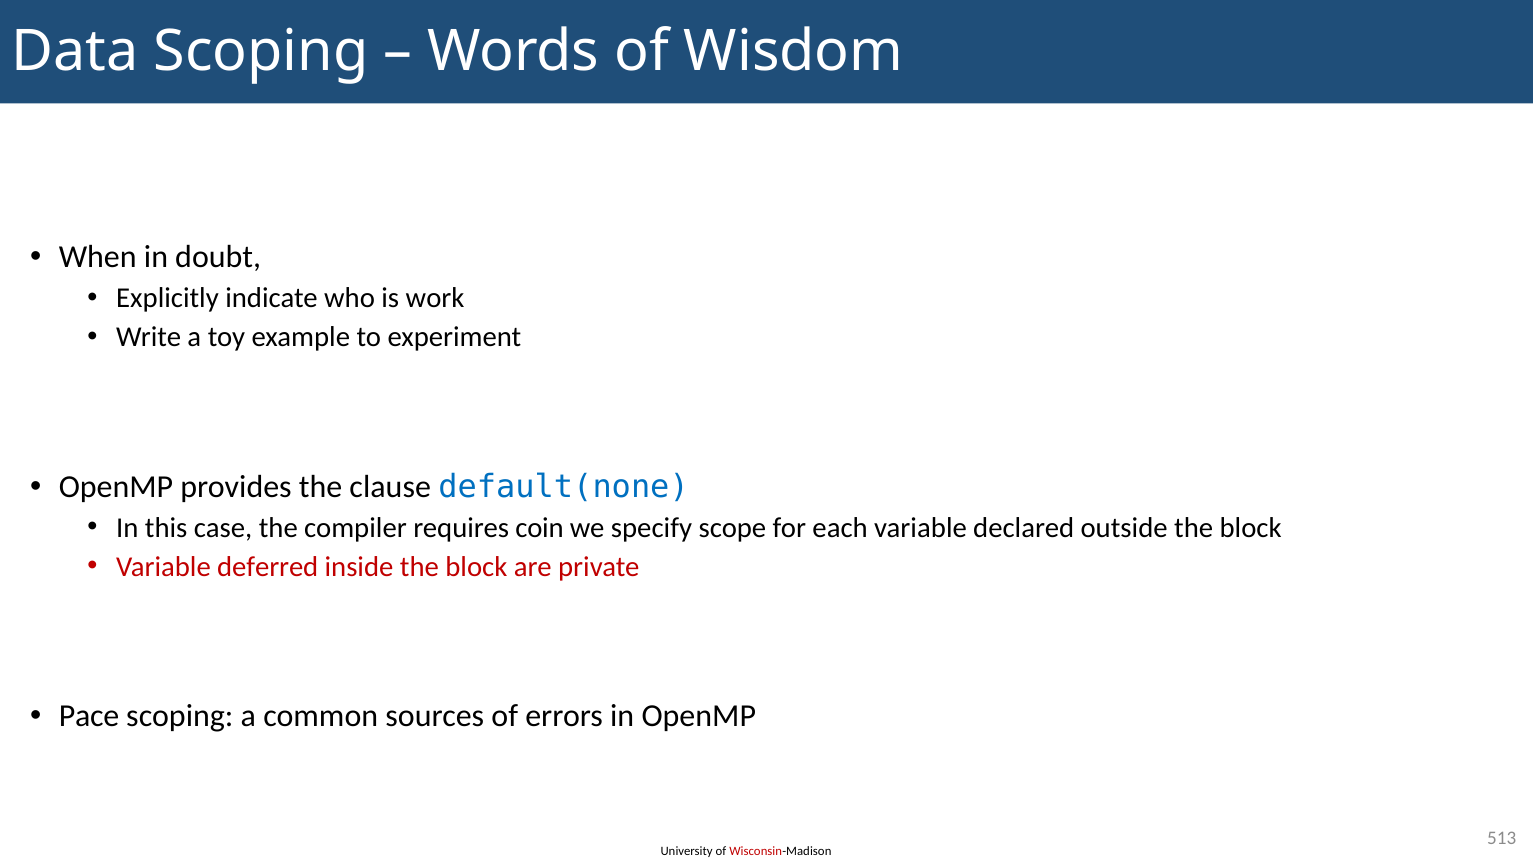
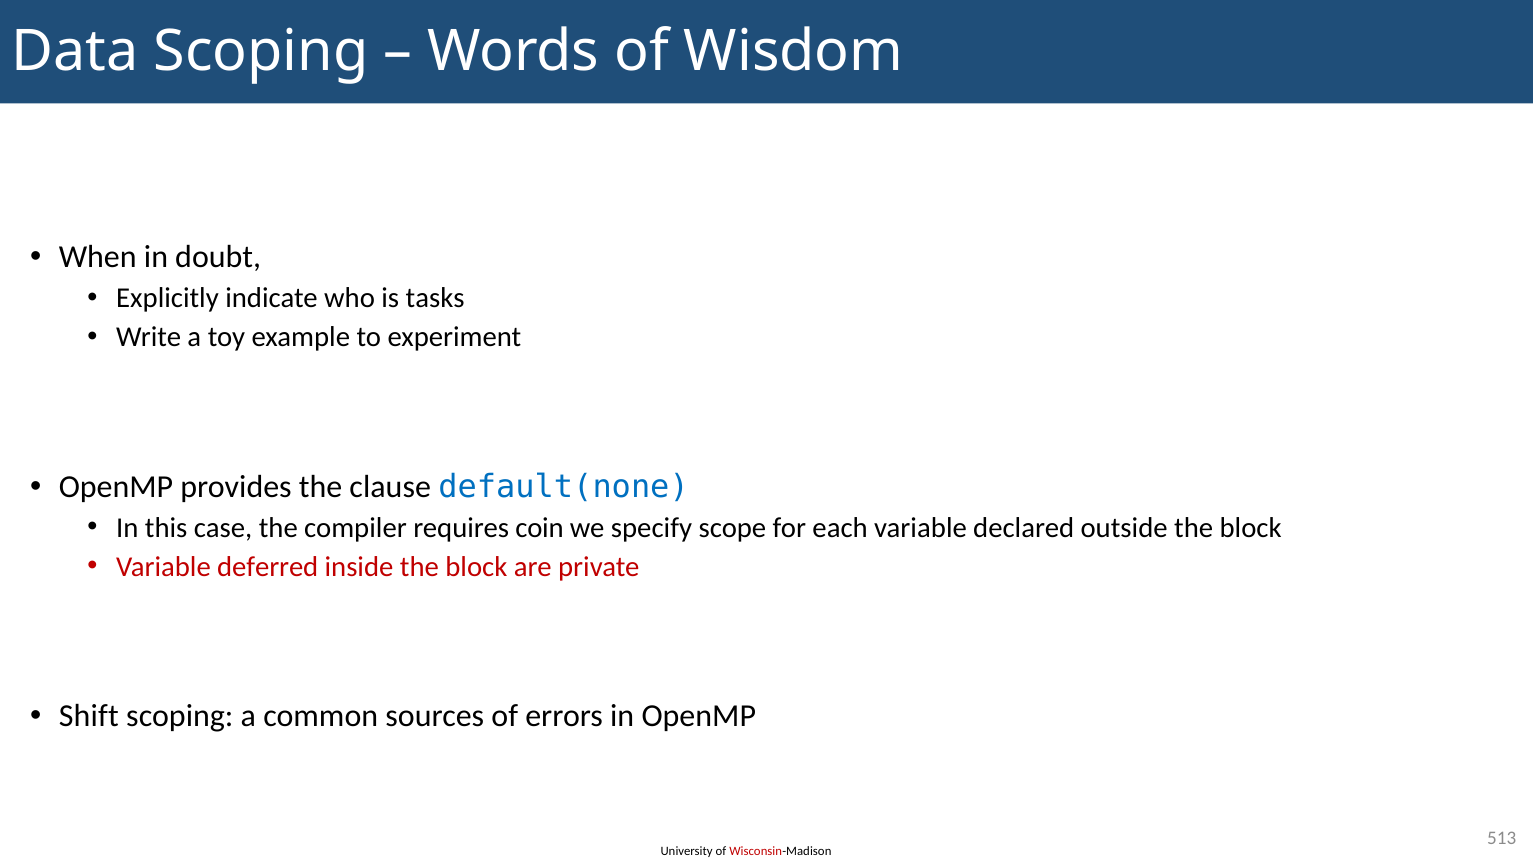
work: work -> tasks
Pace: Pace -> Shift
